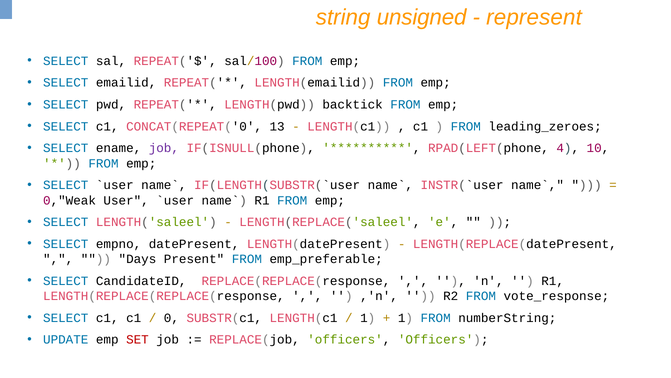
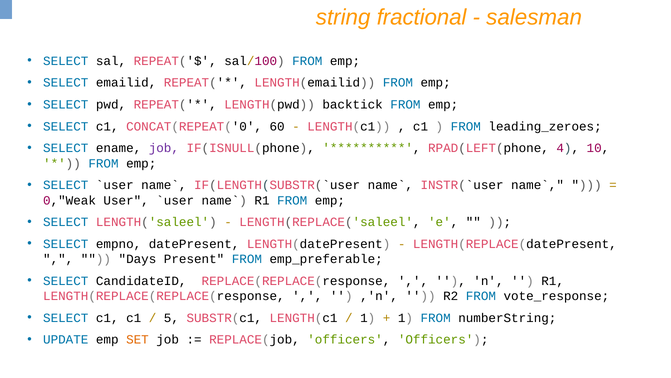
unsigned: unsigned -> fractional
represent: represent -> salesman
13: 13 -> 60
0: 0 -> 5
SET colour: red -> orange
